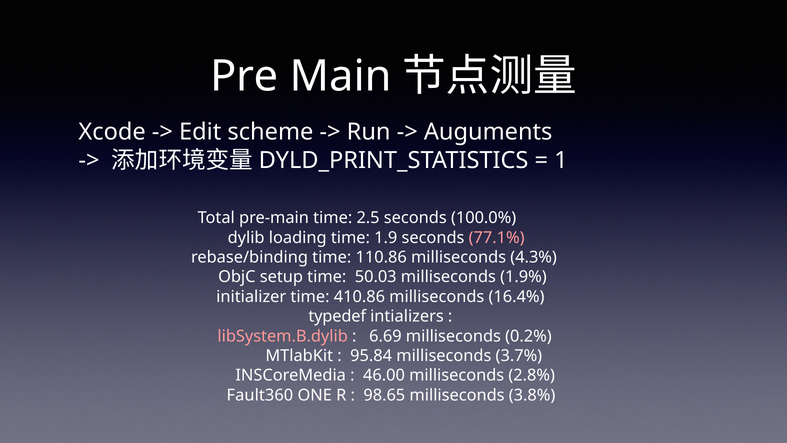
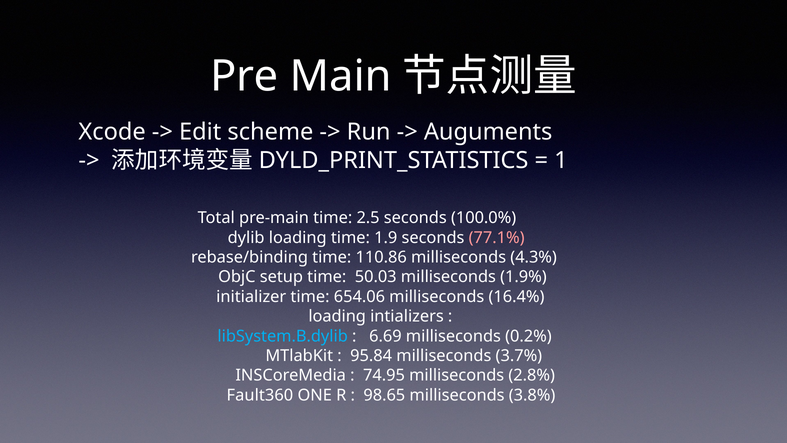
410.86: 410.86 -> 654.06
typedef at (337, 316): typedef -> loading
libSystem.B.dylib colour: pink -> light blue
46.00: 46.00 -> 74.95
